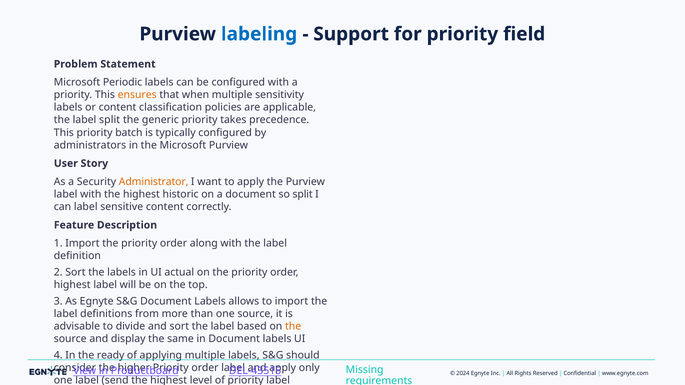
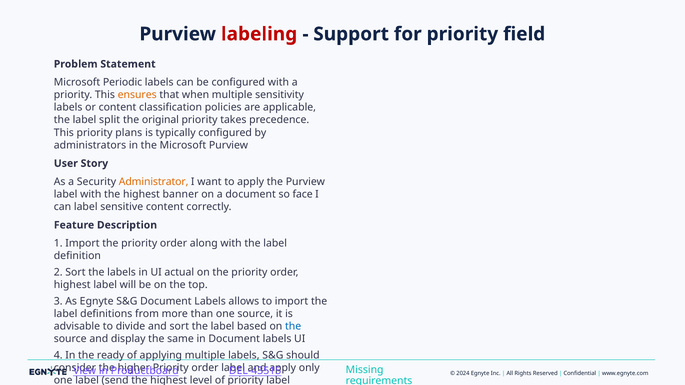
labeling colour: blue -> red
generic: generic -> original
batch: batch -> plans
historic: historic -> banner
so split: split -> face
the at (293, 327) colour: orange -> blue
